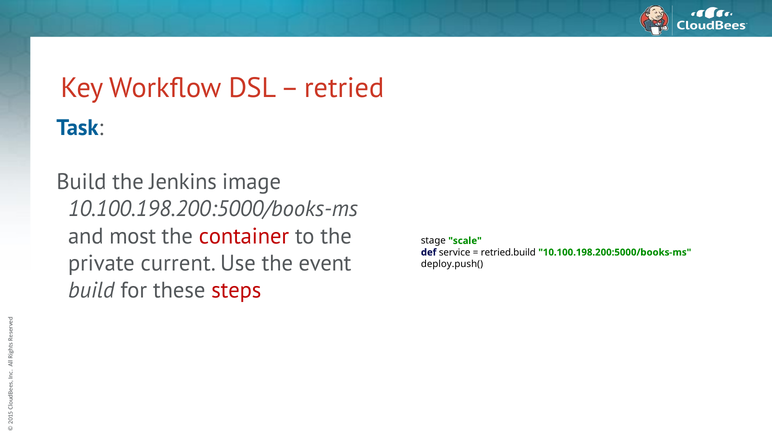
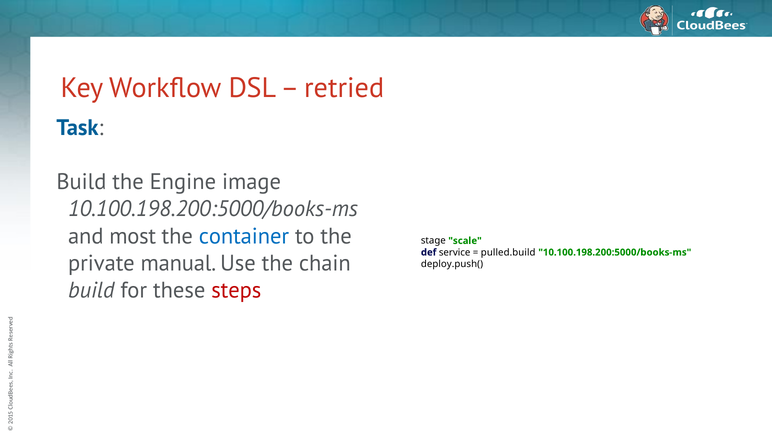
Jenkins: Jenkins -> Engine
container colour: red -> blue
retried.build: retried.build -> pulled.build
current: current -> manual
event: event -> chain
